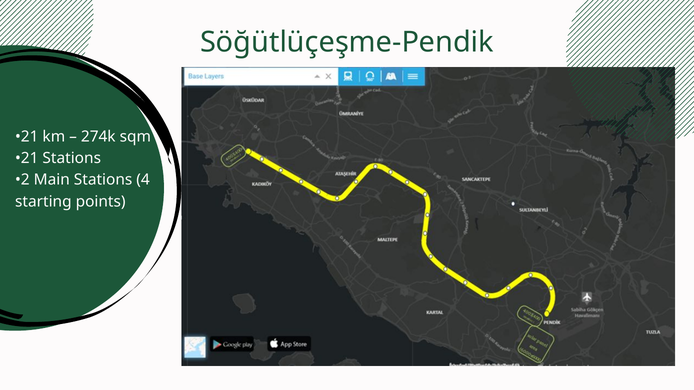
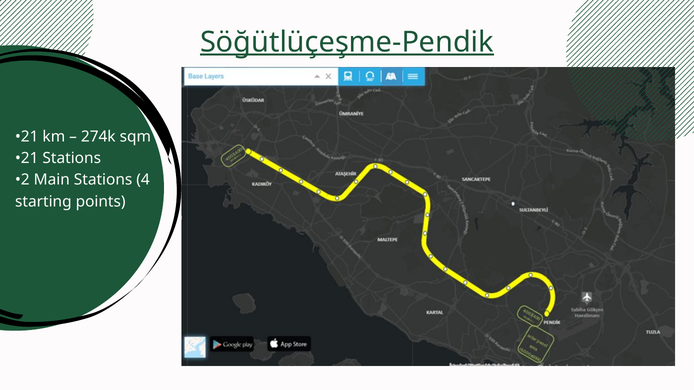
Söğütlüçeşme-Pendik underline: none -> present
